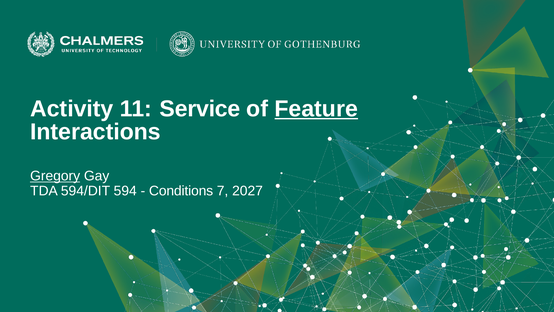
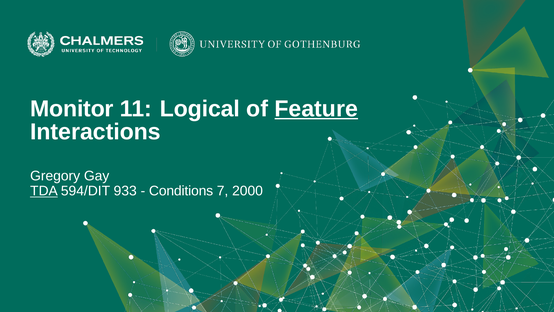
Activity: Activity -> Monitor
Service: Service -> Logical
Gregory underline: present -> none
TDA underline: none -> present
594: 594 -> 933
2027: 2027 -> 2000
